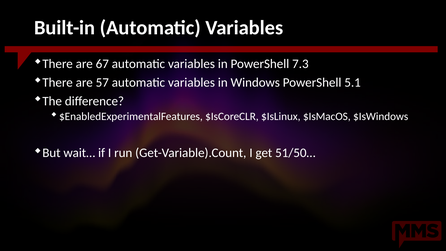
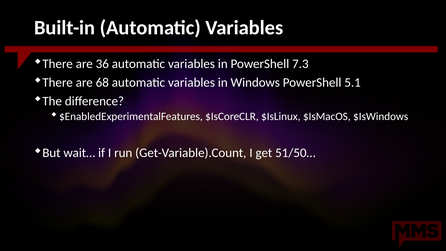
67: 67 -> 36
57: 57 -> 68
